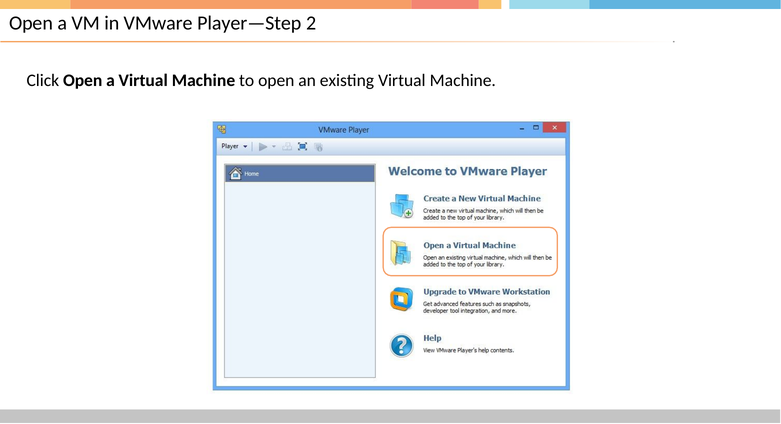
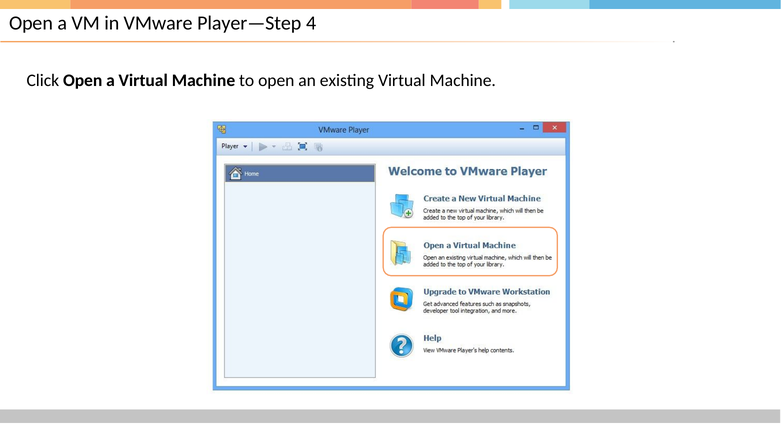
2: 2 -> 4
